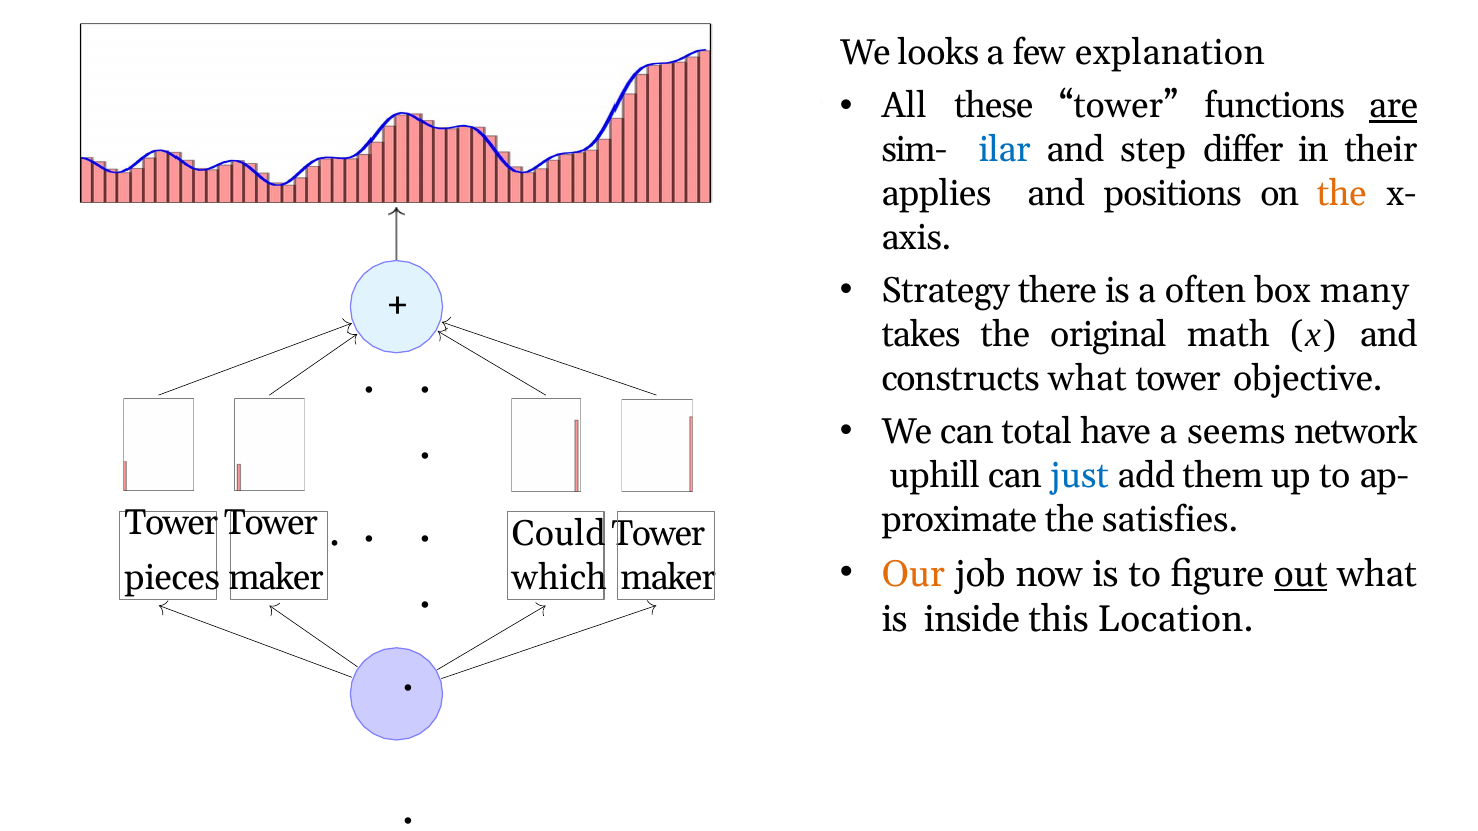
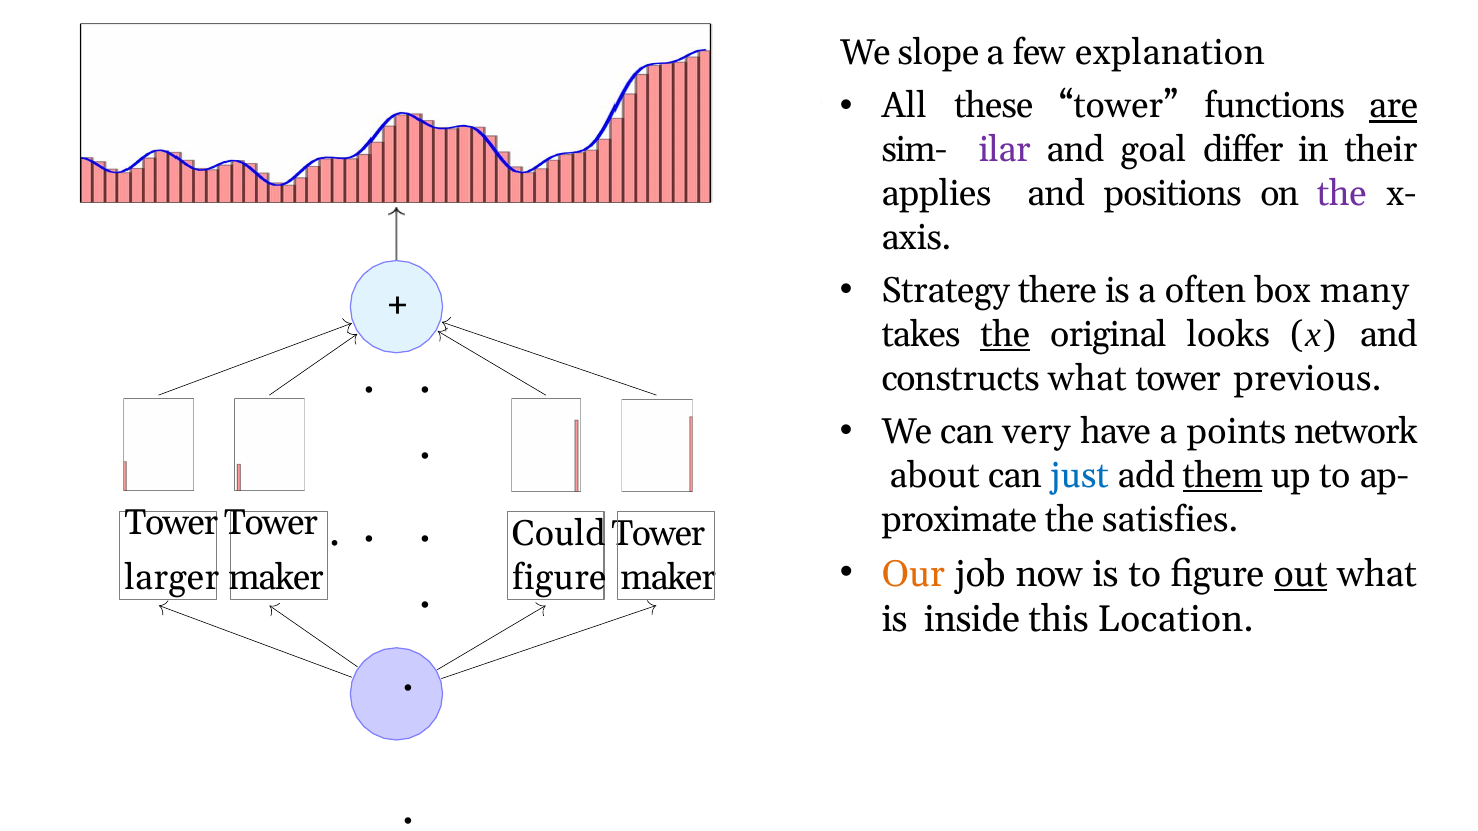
looks: looks -> slope
ilar colour: blue -> purple
step: step -> goal
the at (1342, 194) colour: orange -> purple
the at (1005, 335) underline: none -> present
math: math -> looks
objective: objective -> previous
total: total -> very
seems: seems -> points
uphill: uphill -> about
them underline: none -> present
which at (559, 578): which -> figure
pieces: pieces -> larger
